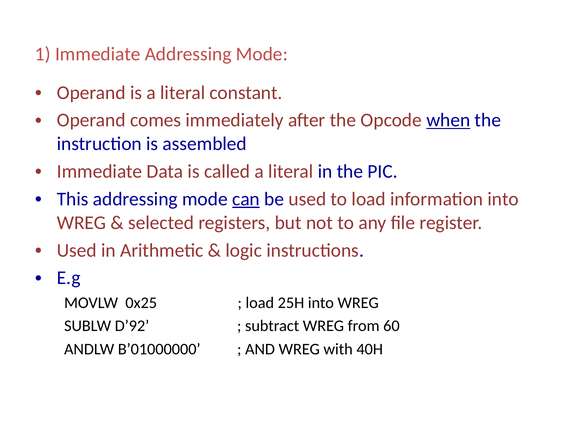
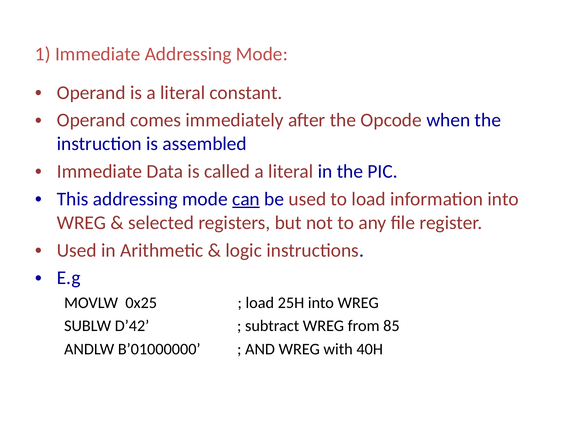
when underline: present -> none
D’92: D’92 -> D’42
60: 60 -> 85
